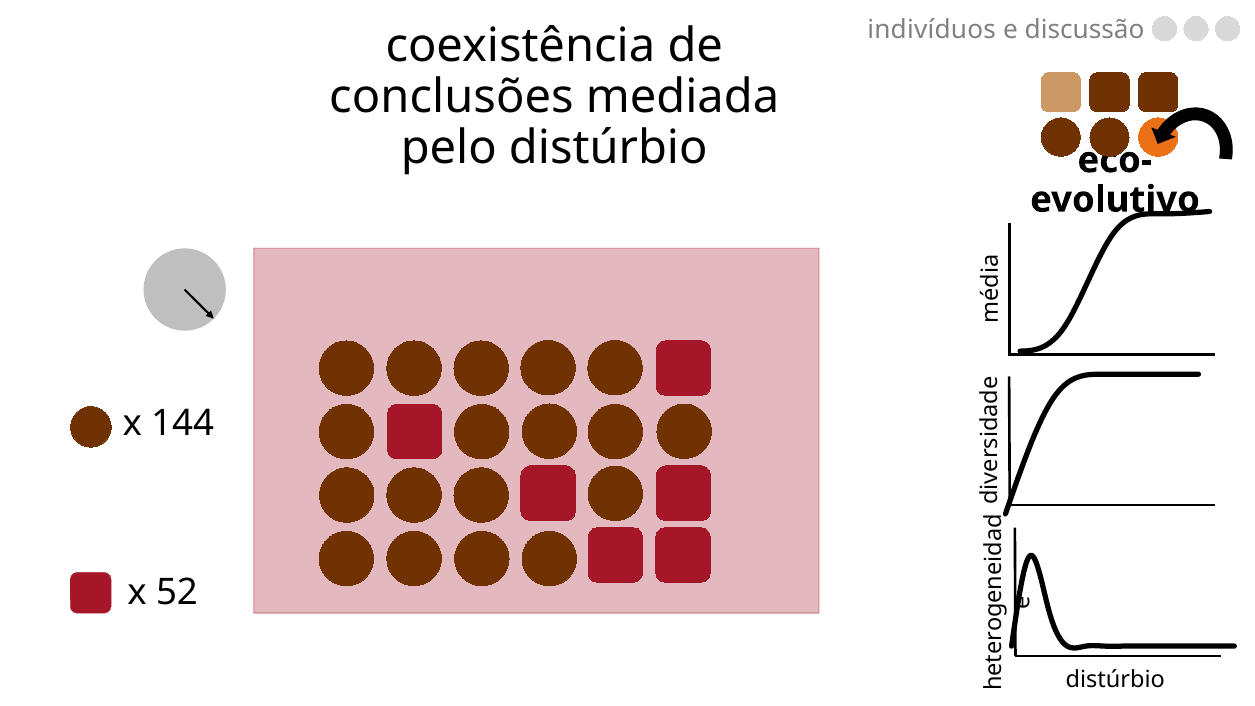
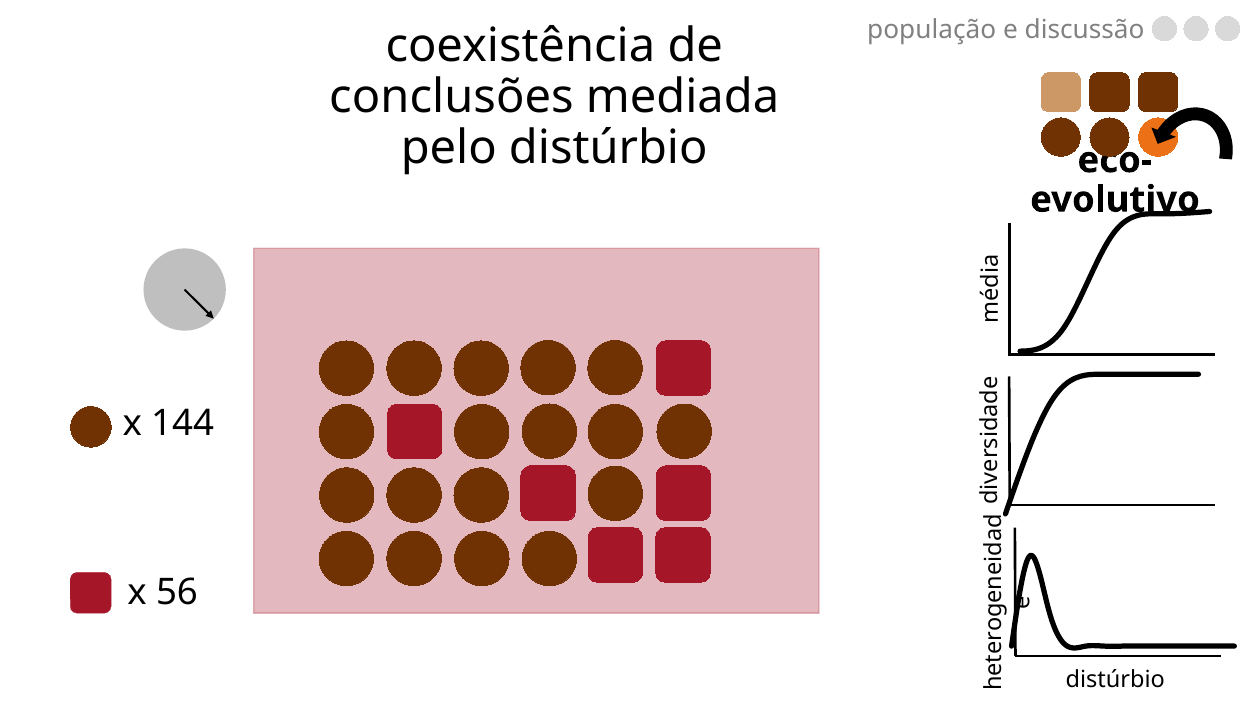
indivíduos: indivíduos -> população
52: 52 -> 56
